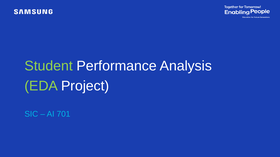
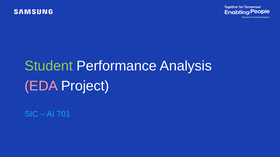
EDA colour: light green -> pink
